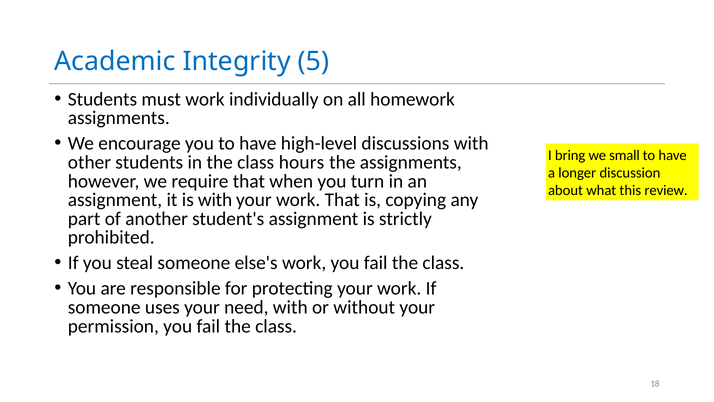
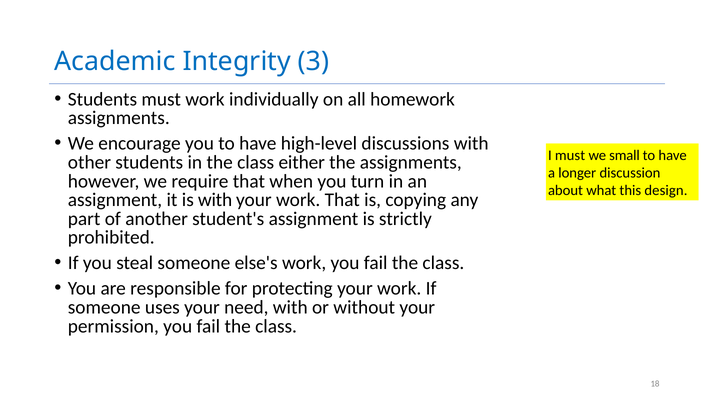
5: 5 -> 3
I bring: bring -> must
hours: hours -> either
review: review -> design
